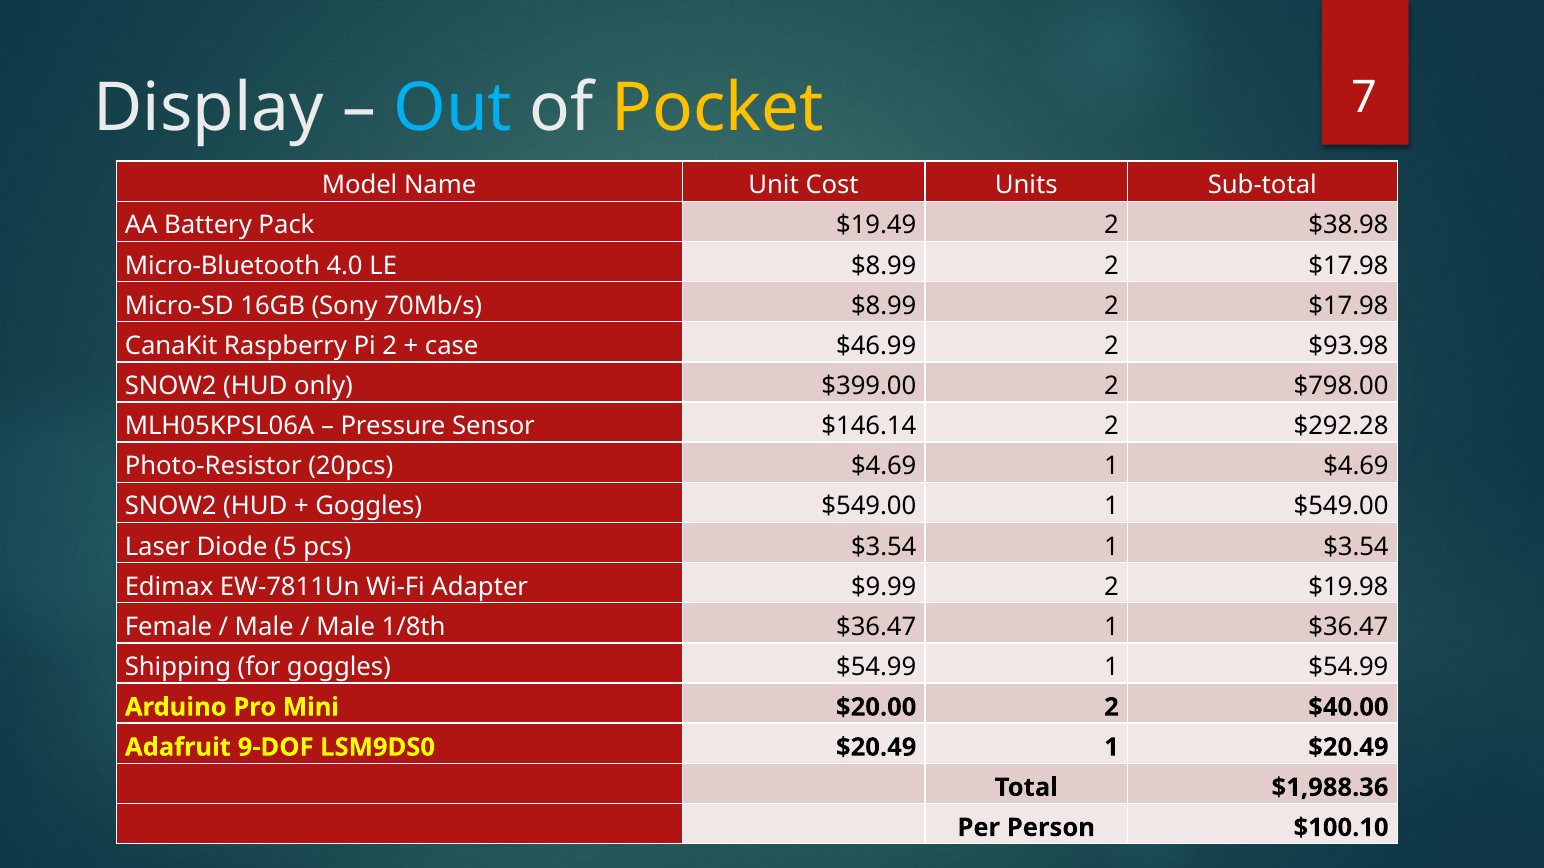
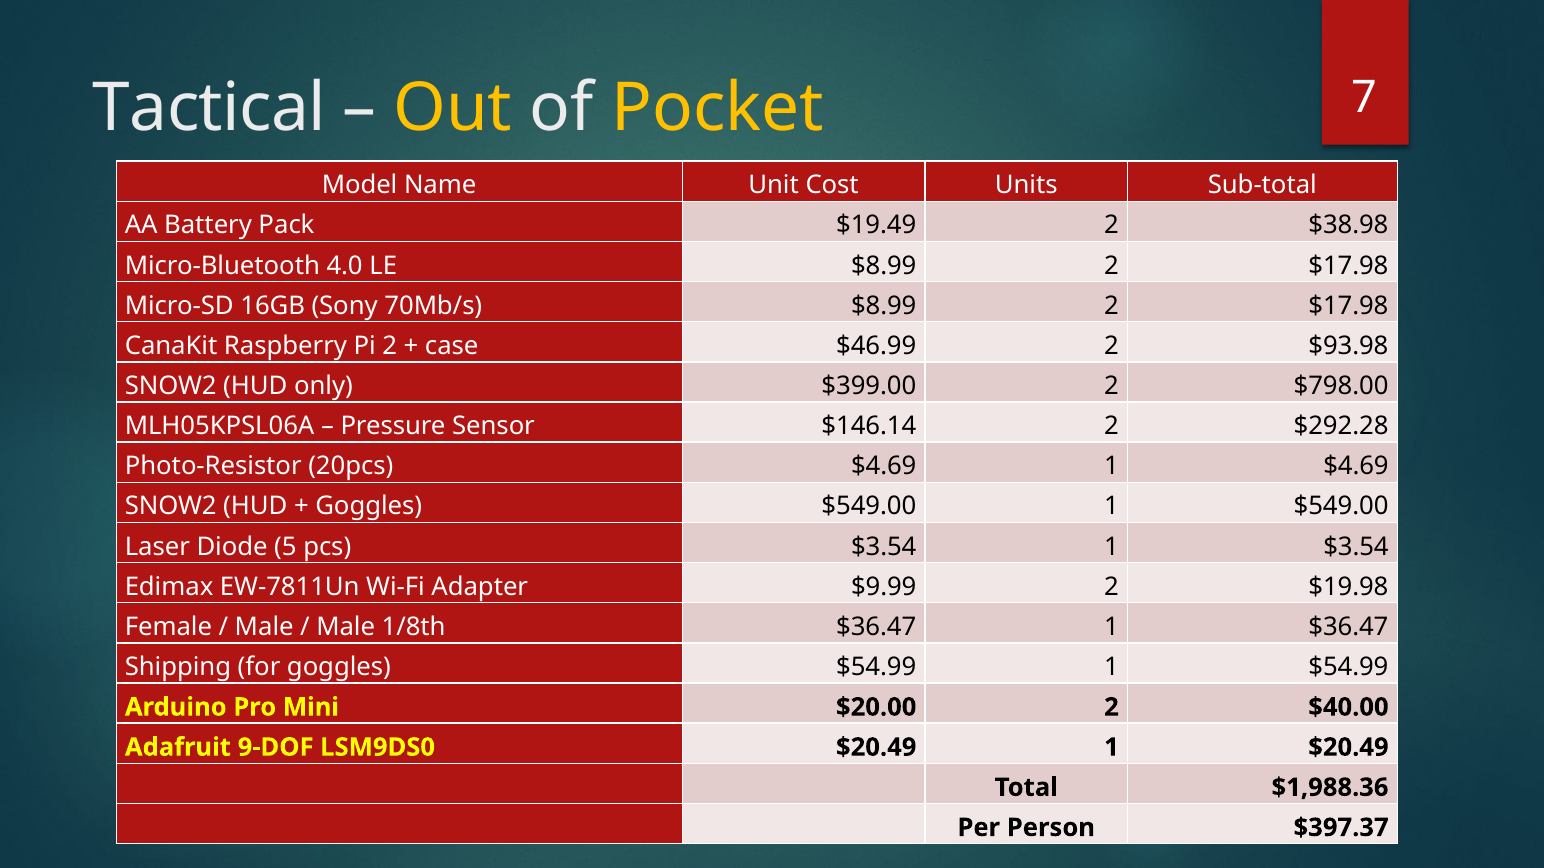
Display: Display -> Tactical
Out colour: light blue -> yellow
$100.10: $100.10 -> $397.37
